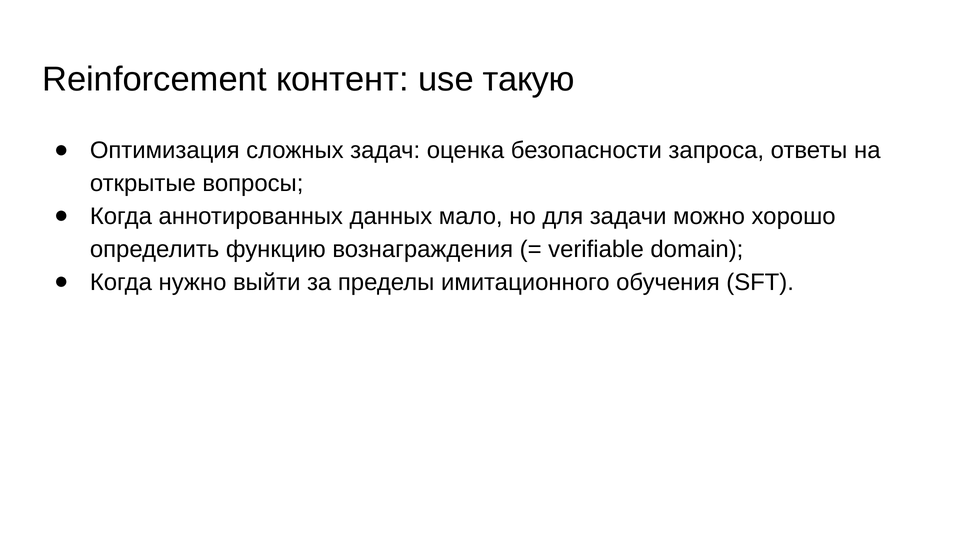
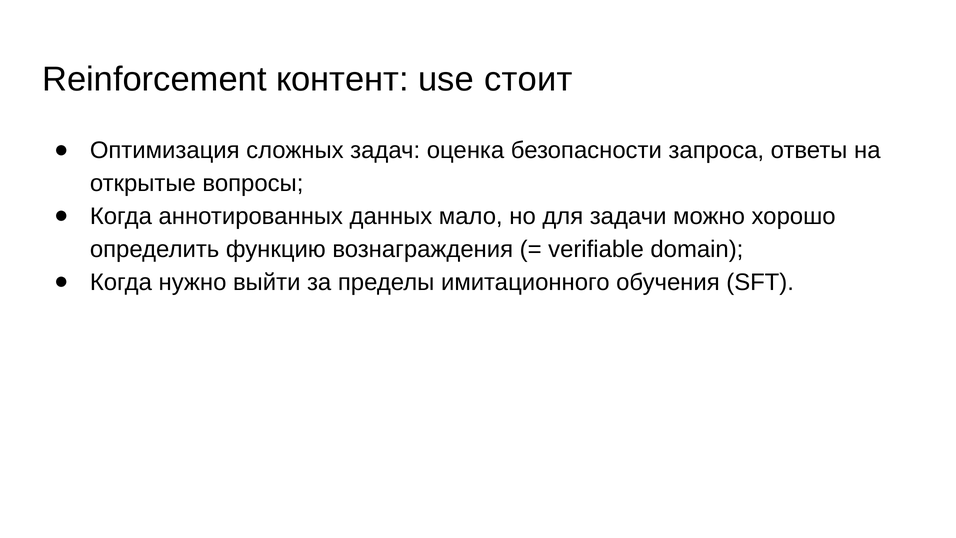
такую: такую -> стоит
